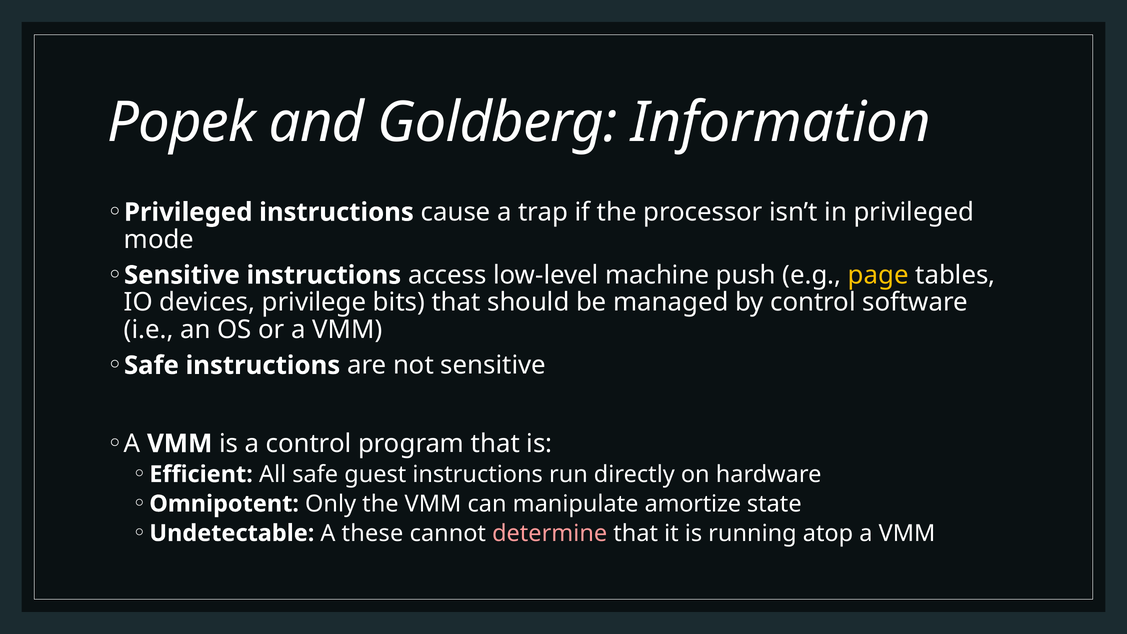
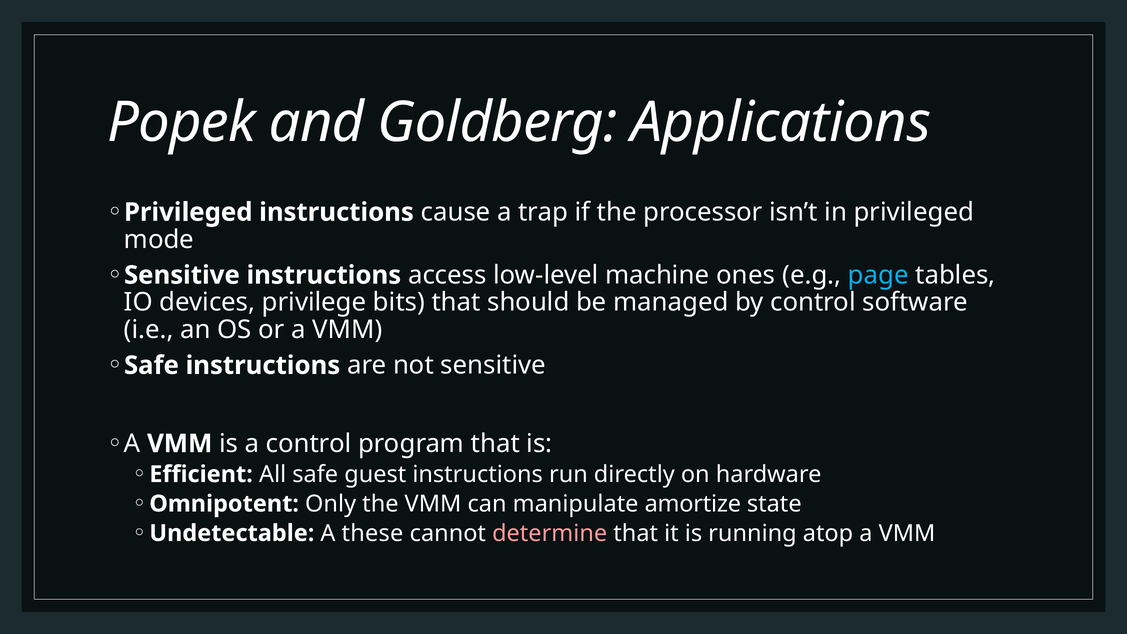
Information: Information -> Applications
push: push -> ones
page colour: yellow -> light blue
